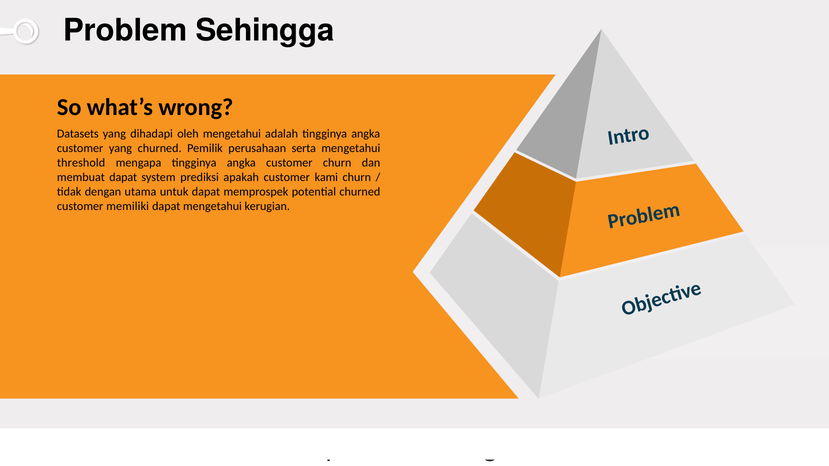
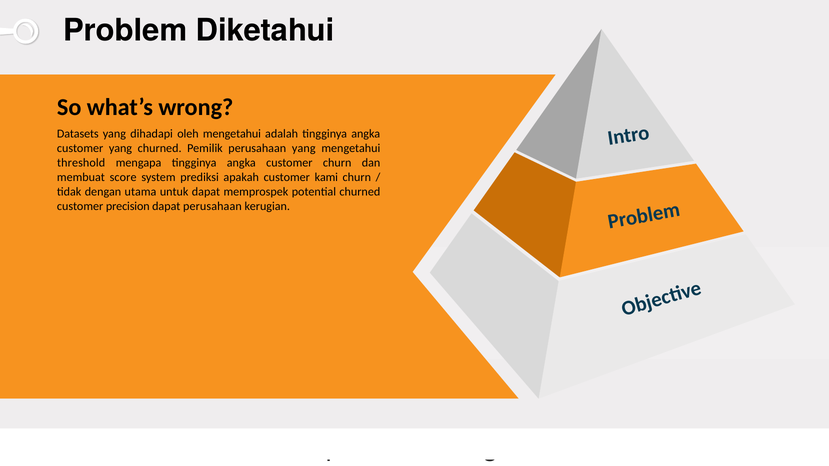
Sehingga: Sehingga -> Diketahui
perusahaan serta: serta -> yang
membuat dapat: dapat -> score
memiliki: memiliki -> precision
dapat mengetahui: mengetahui -> perusahaan
